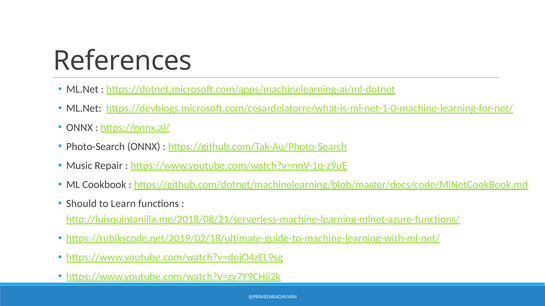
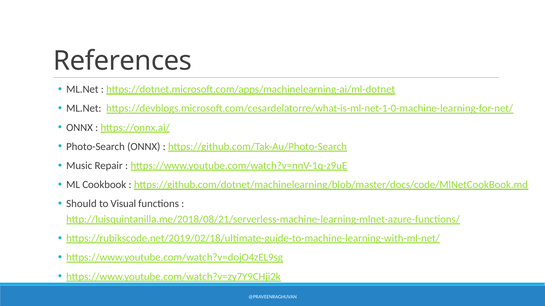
Learn: Learn -> Visual
